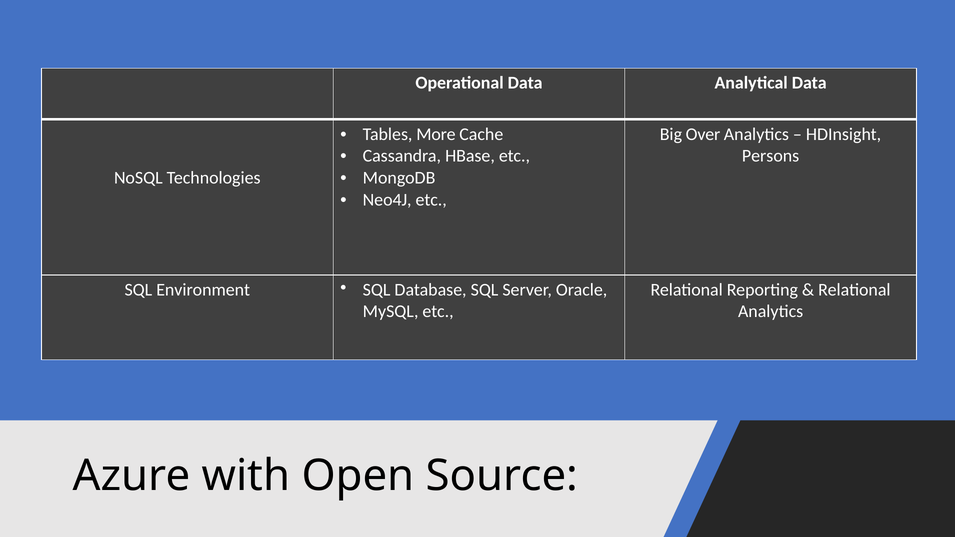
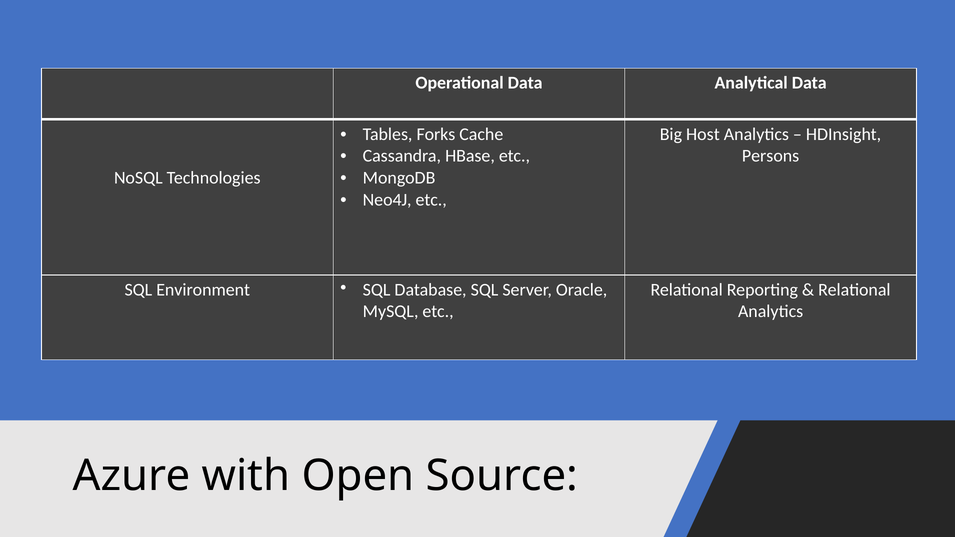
More: More -> Forks
Over: Over -> Host
